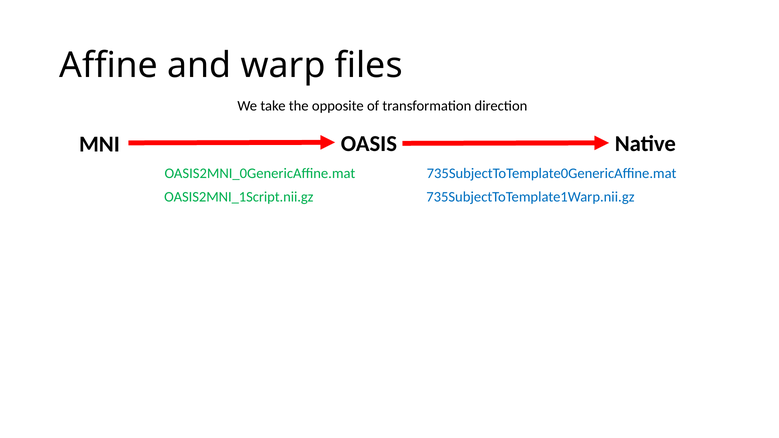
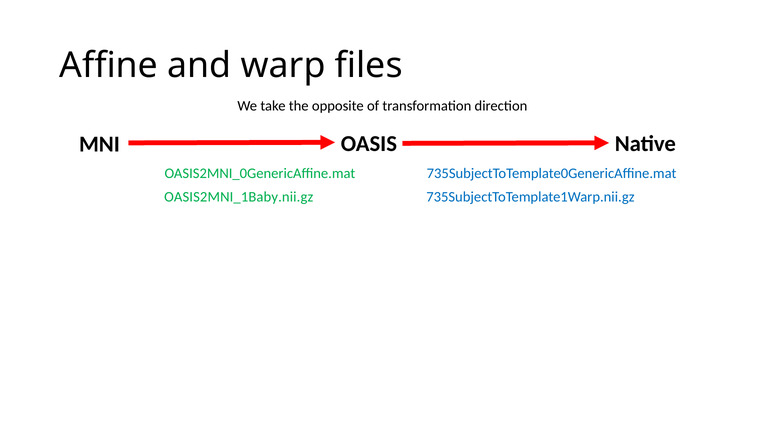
OASIS2MNI_1Script.nii.gz: OASIS2MNI_1Script.nii.gz -> OASIS2MNI_1Baby.nii.gz
